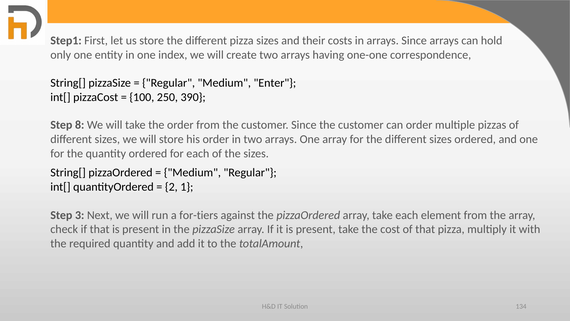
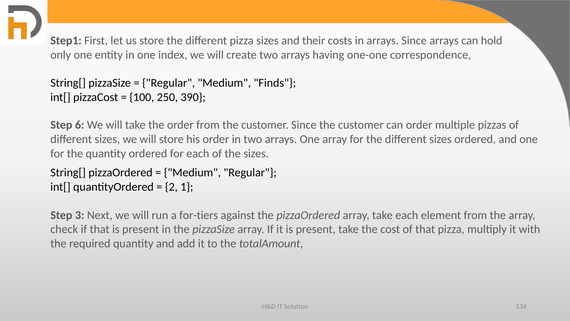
Enter: Enter -> Finds
8: 8 -> 6
